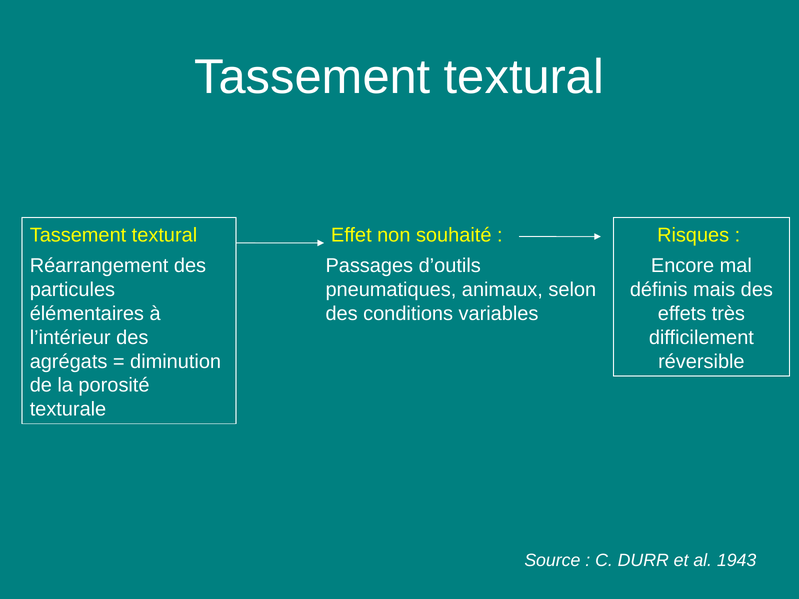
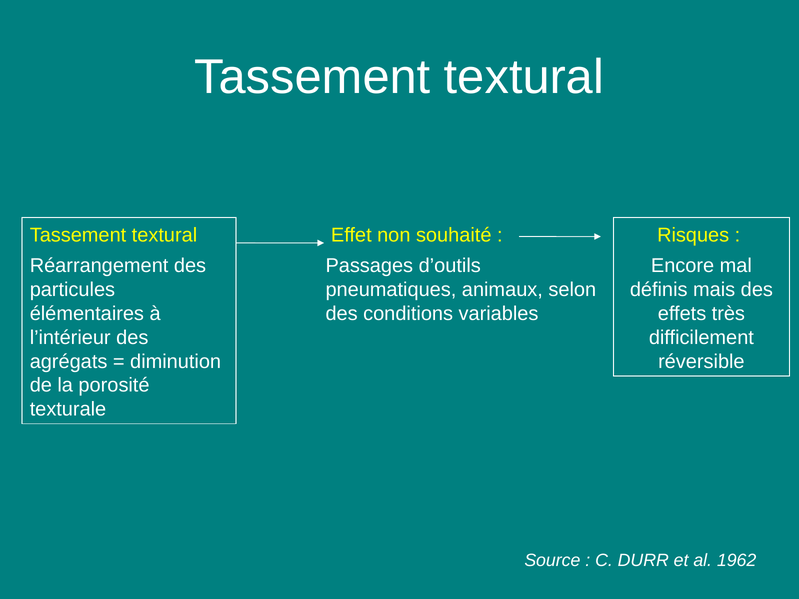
1943: 1943 -> 1962
